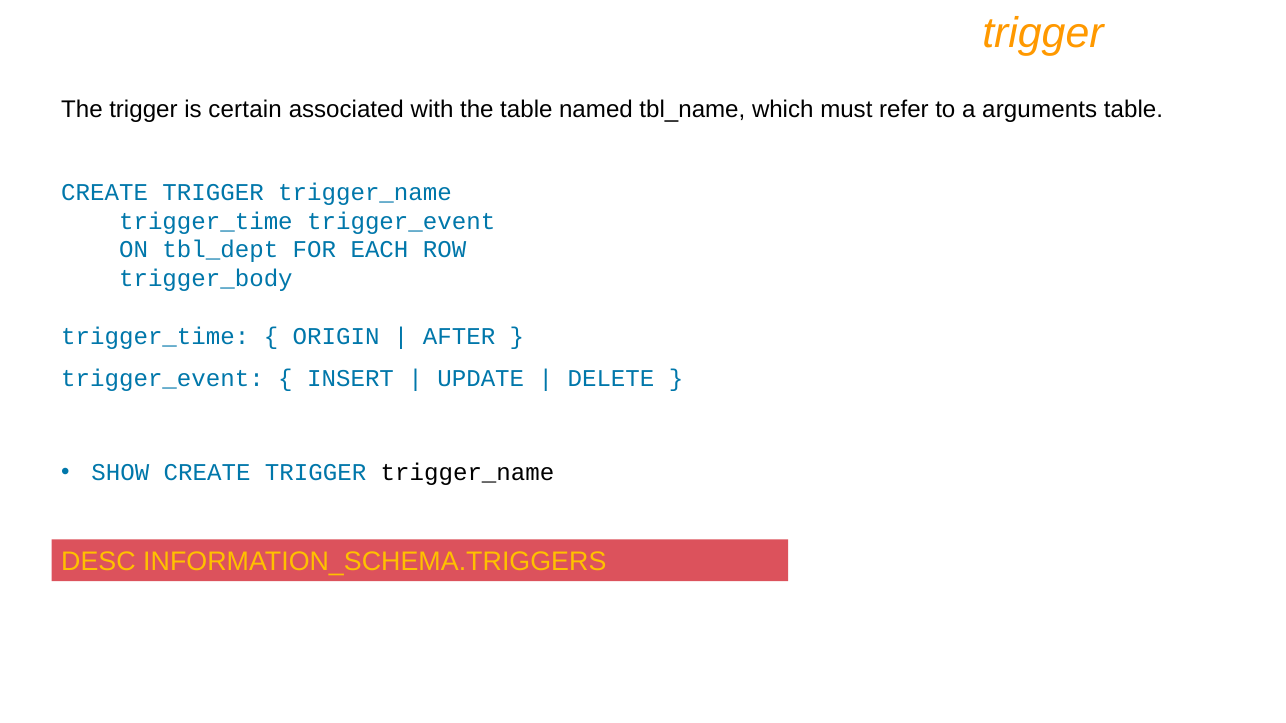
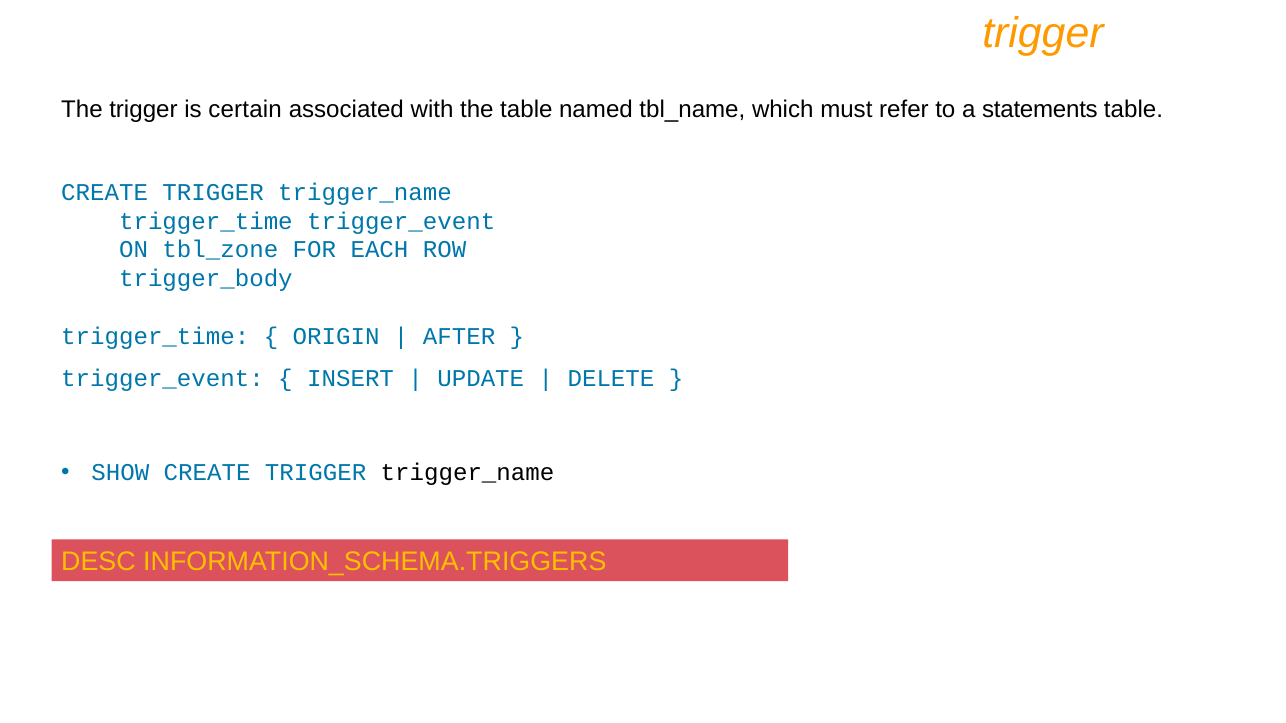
arguments: arguments -> statements
tbl_dept: tbl_dept -> tbl_zone
